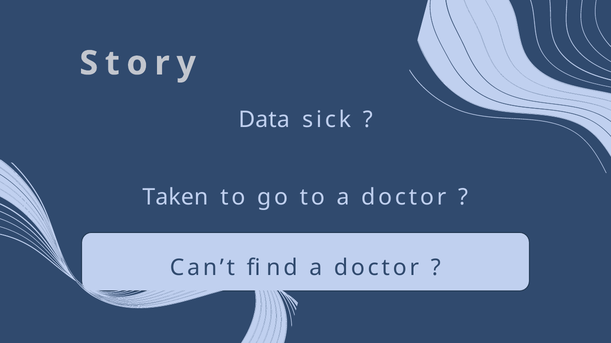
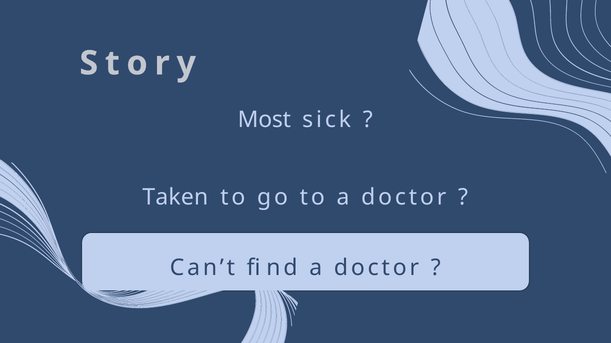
Data: Data -> Most
